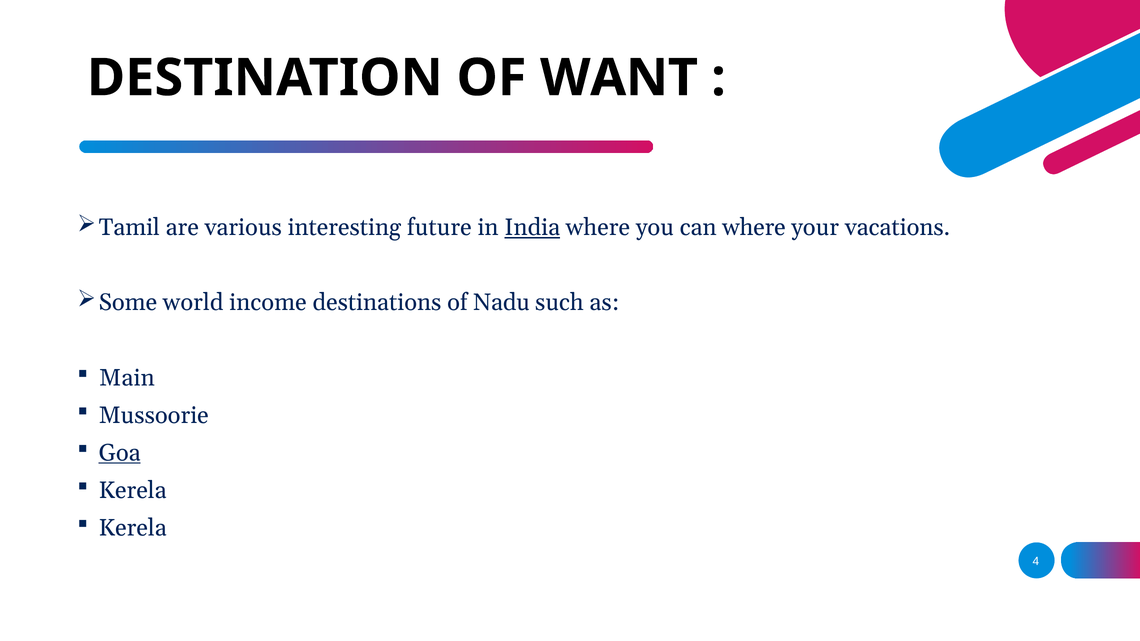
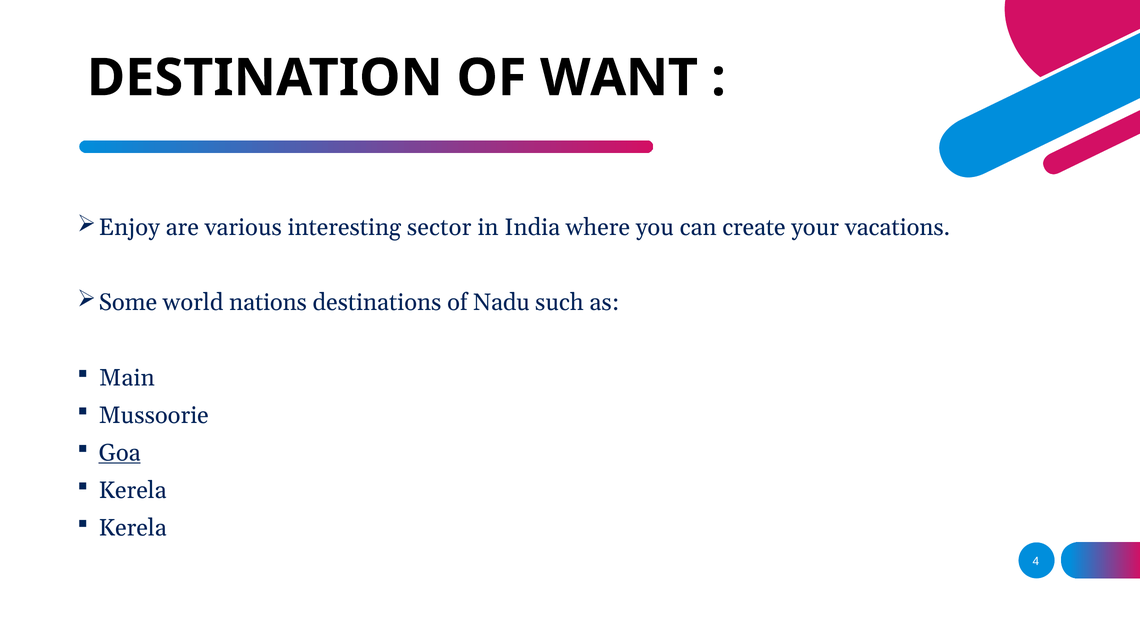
Tamil: Tamil -> Enjoy
future: future -> sector
India underline: present -> none
can where: where -> create
income: income -> nations
